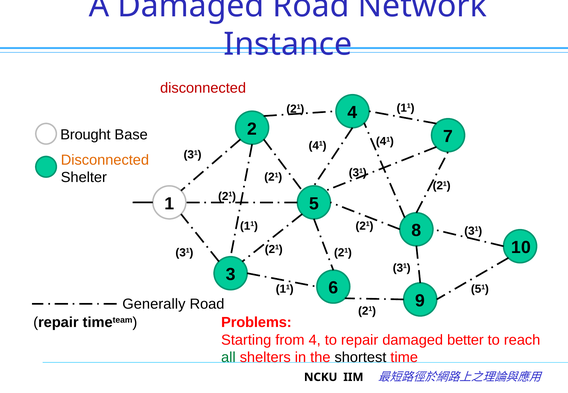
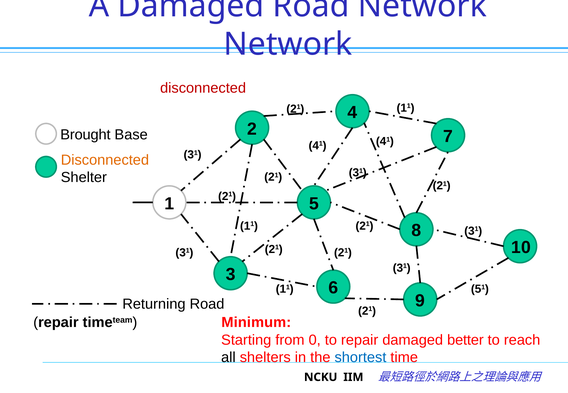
Instance at (288, 44): Instance -> Network
Generally: Generally -> Returning
Problems: Problems -> Minimum
from 4: 4 -> 0
all colour: green -> black
shortest colour: black -> blue
